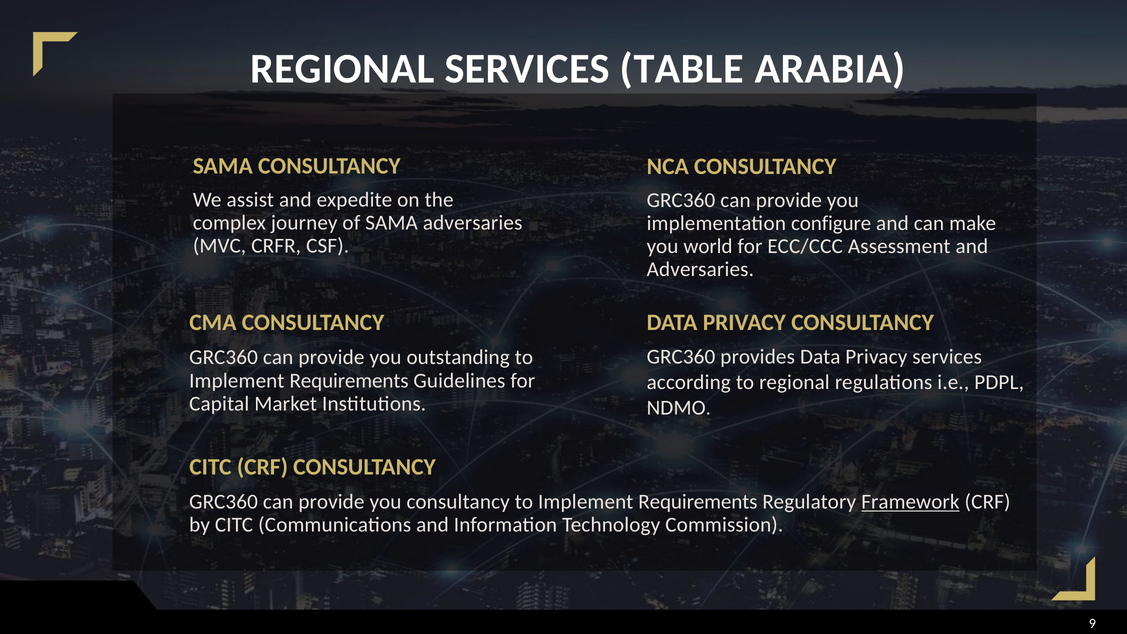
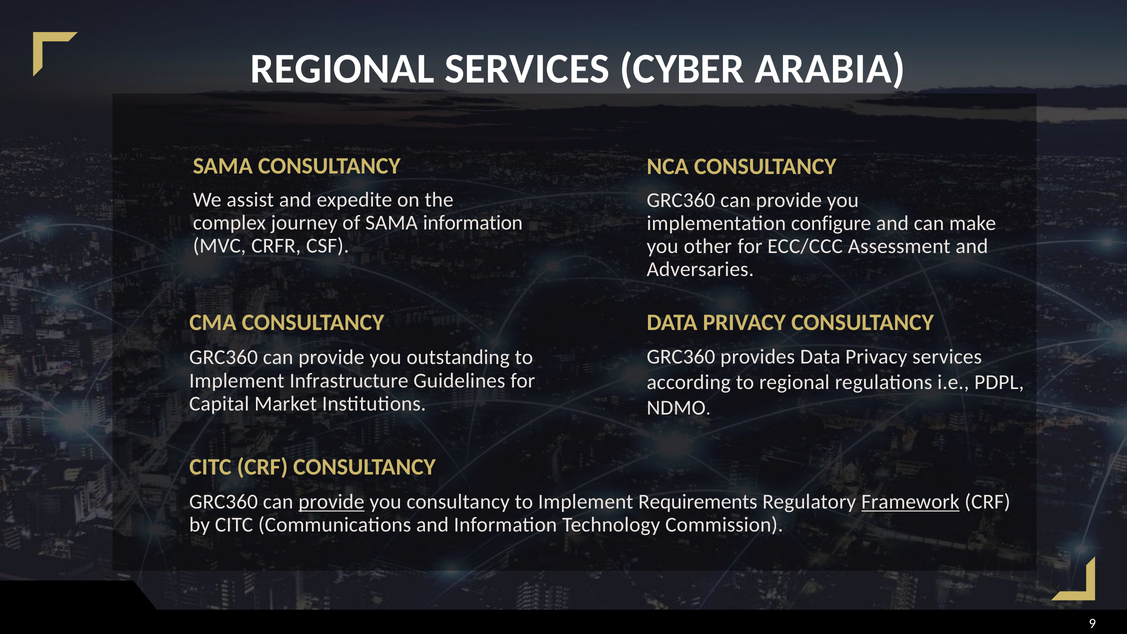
TABLE: TABLE -> CYBER
SAMA adversaries: adversaries -> information
world: world -> other
Requirements at (349, 381): Requirements -> Infrastructure
provide at (331, 502) underline: none -> present
